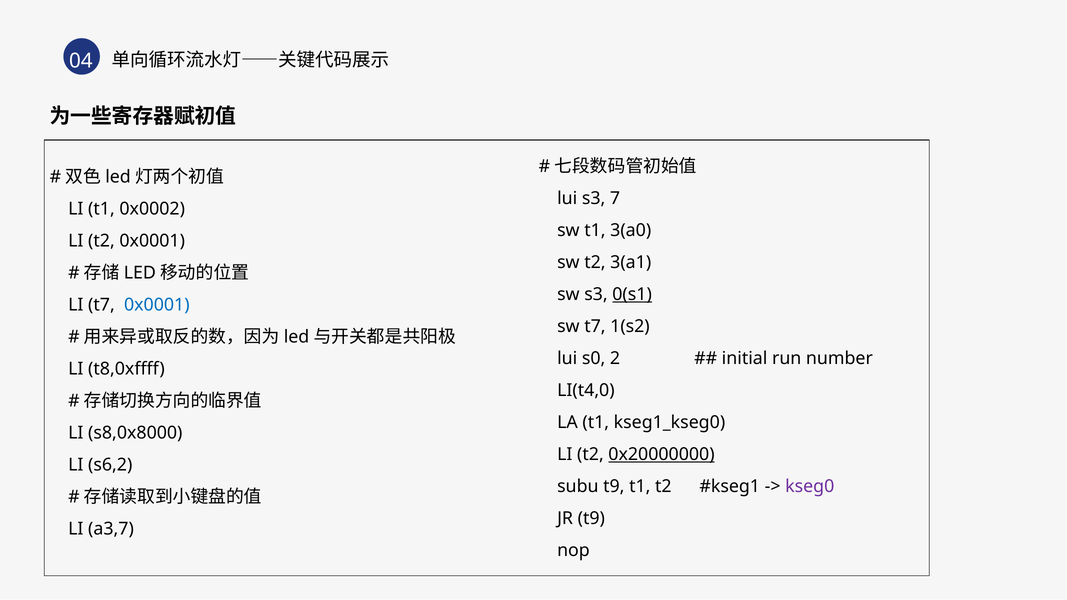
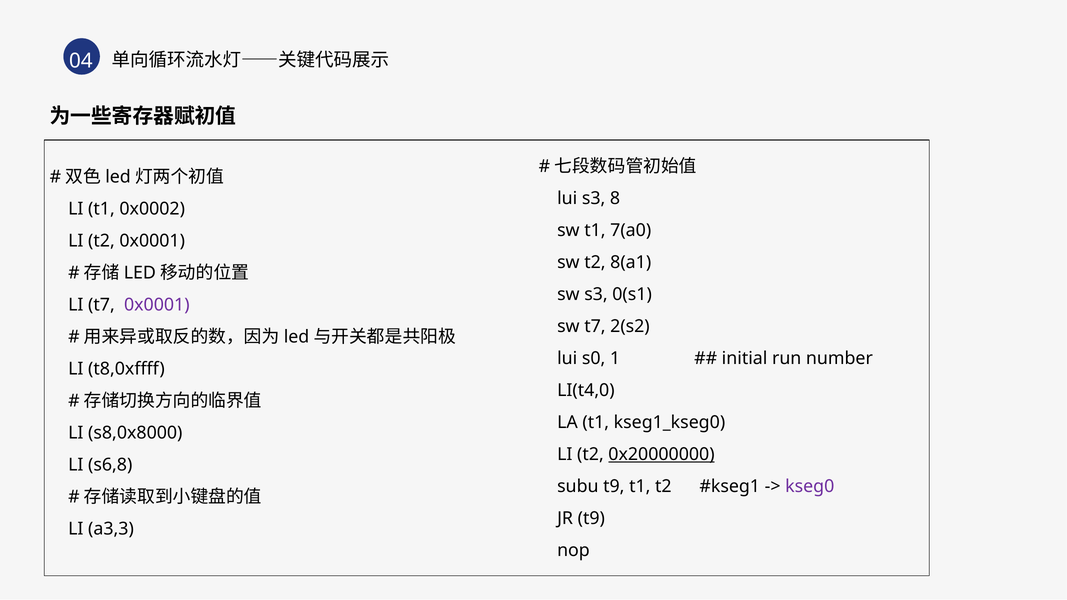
7: 7 -> 8
3(a0: 3(a0 -> 7(a0
3(a1: 3(a1 -> 8(a1
0(s1 underline: present -> none
0x0001 at (157, 305) colour: blue -> purple
1(s2: 1(s2 -> 2(s2
2: 2 -> 1
s6,2: s6,2 -> s6,8
a3,7: a3,7 -> a3,3
